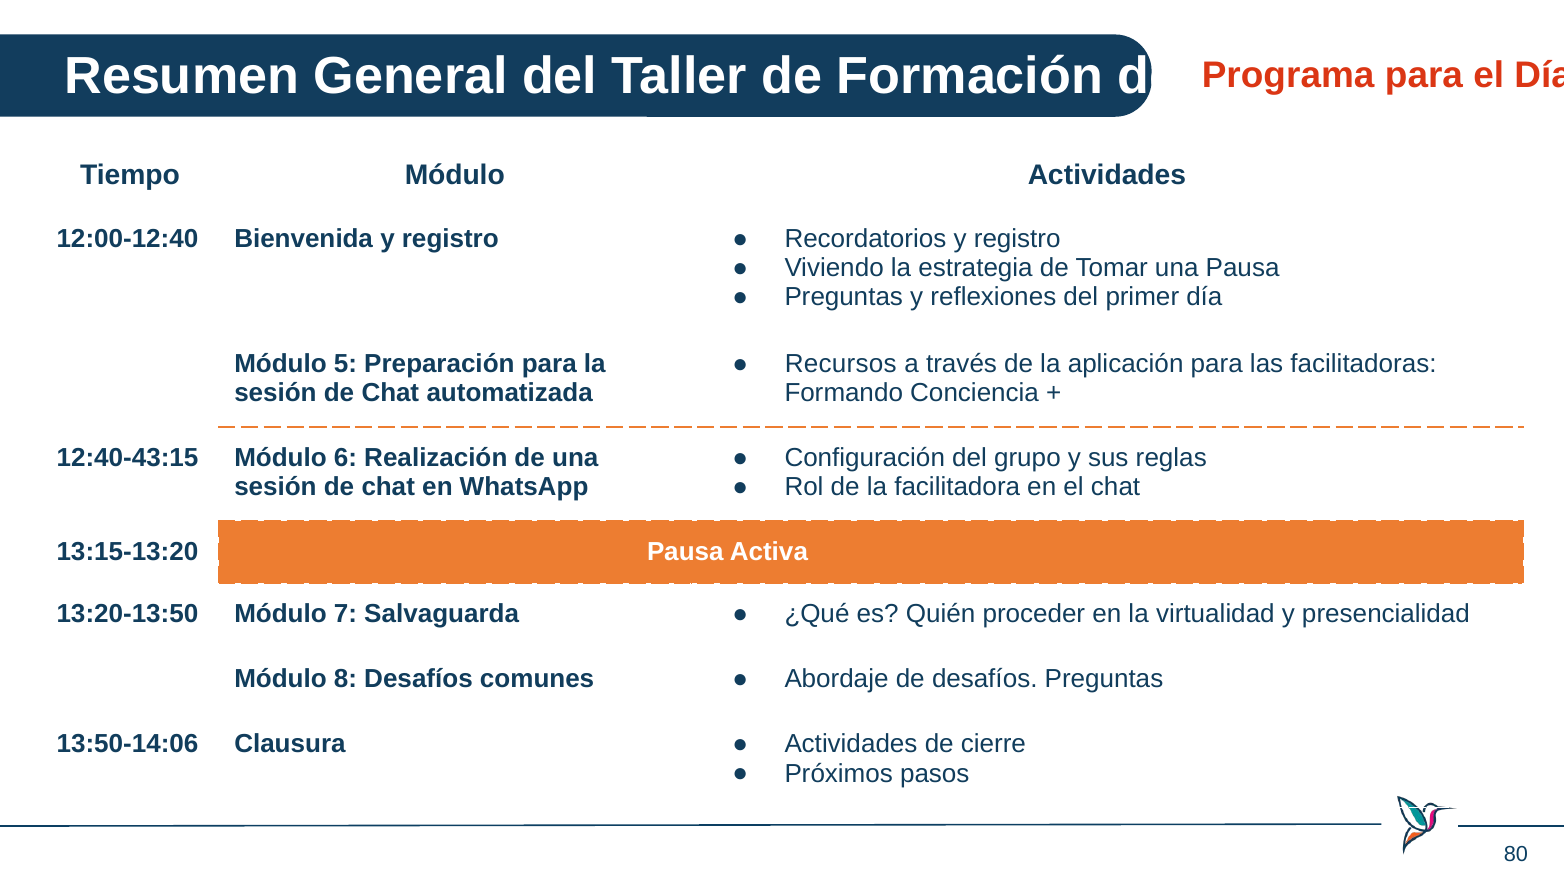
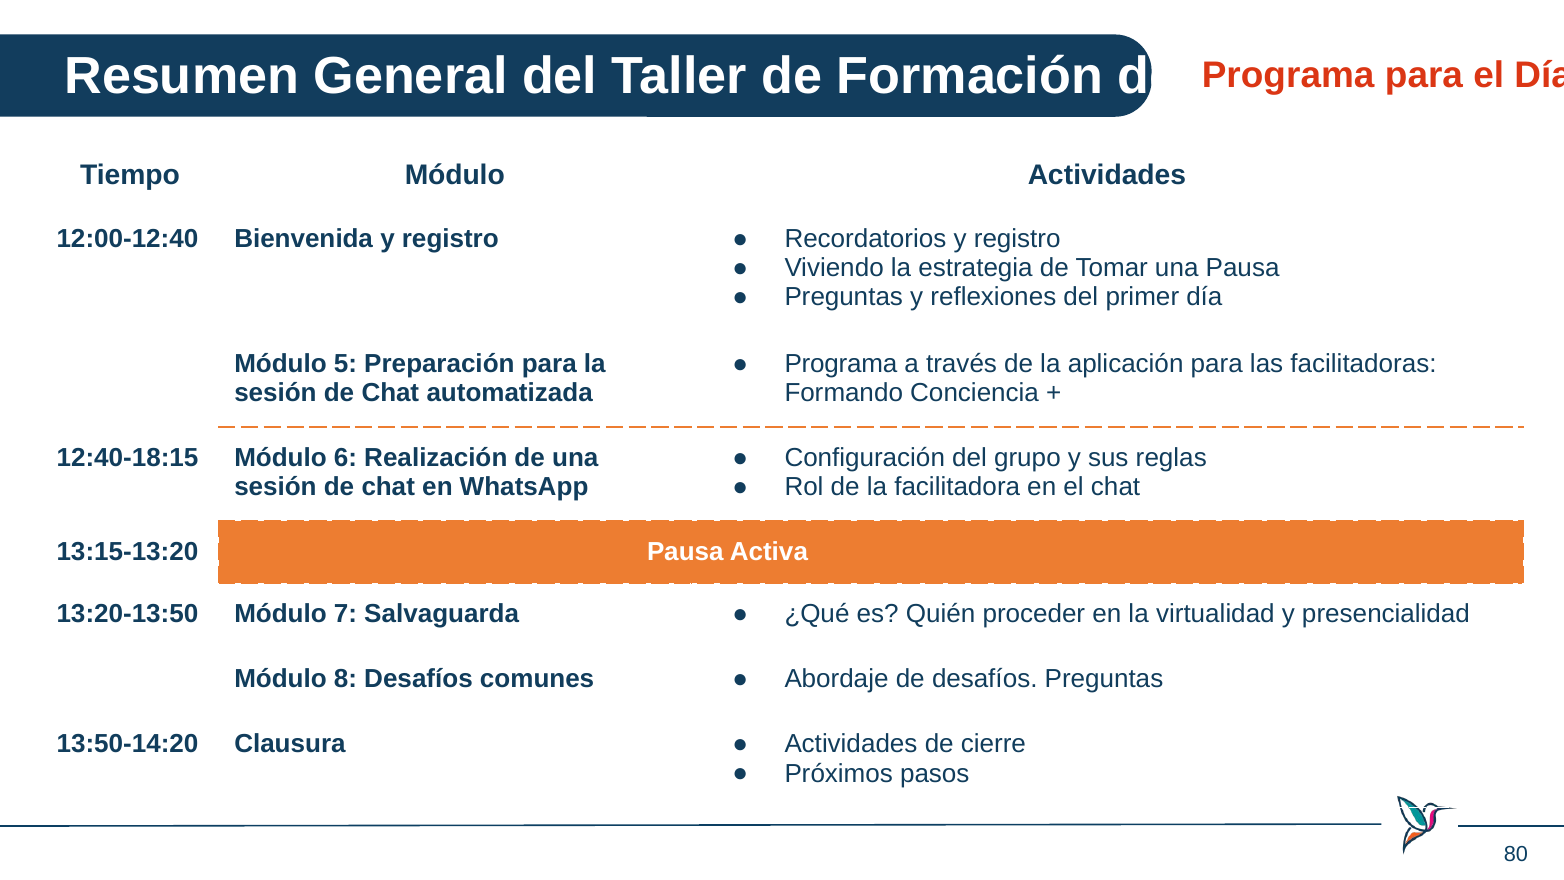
Recursos at (841, 364): Recursos -> Programa
12:40-43:15: 12:40-43:15 -> 12:40-18:15
13:50-14:06: 13:50-14:06 -> 13:50-14:20
